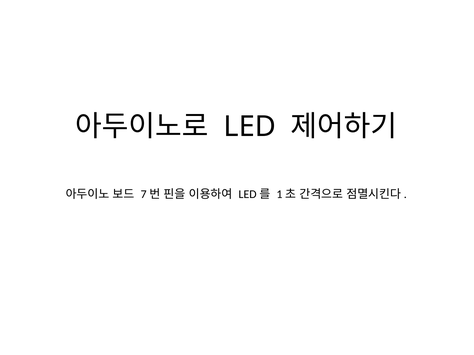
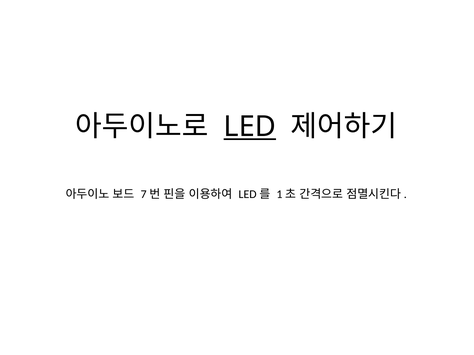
LED underline: none -> present
